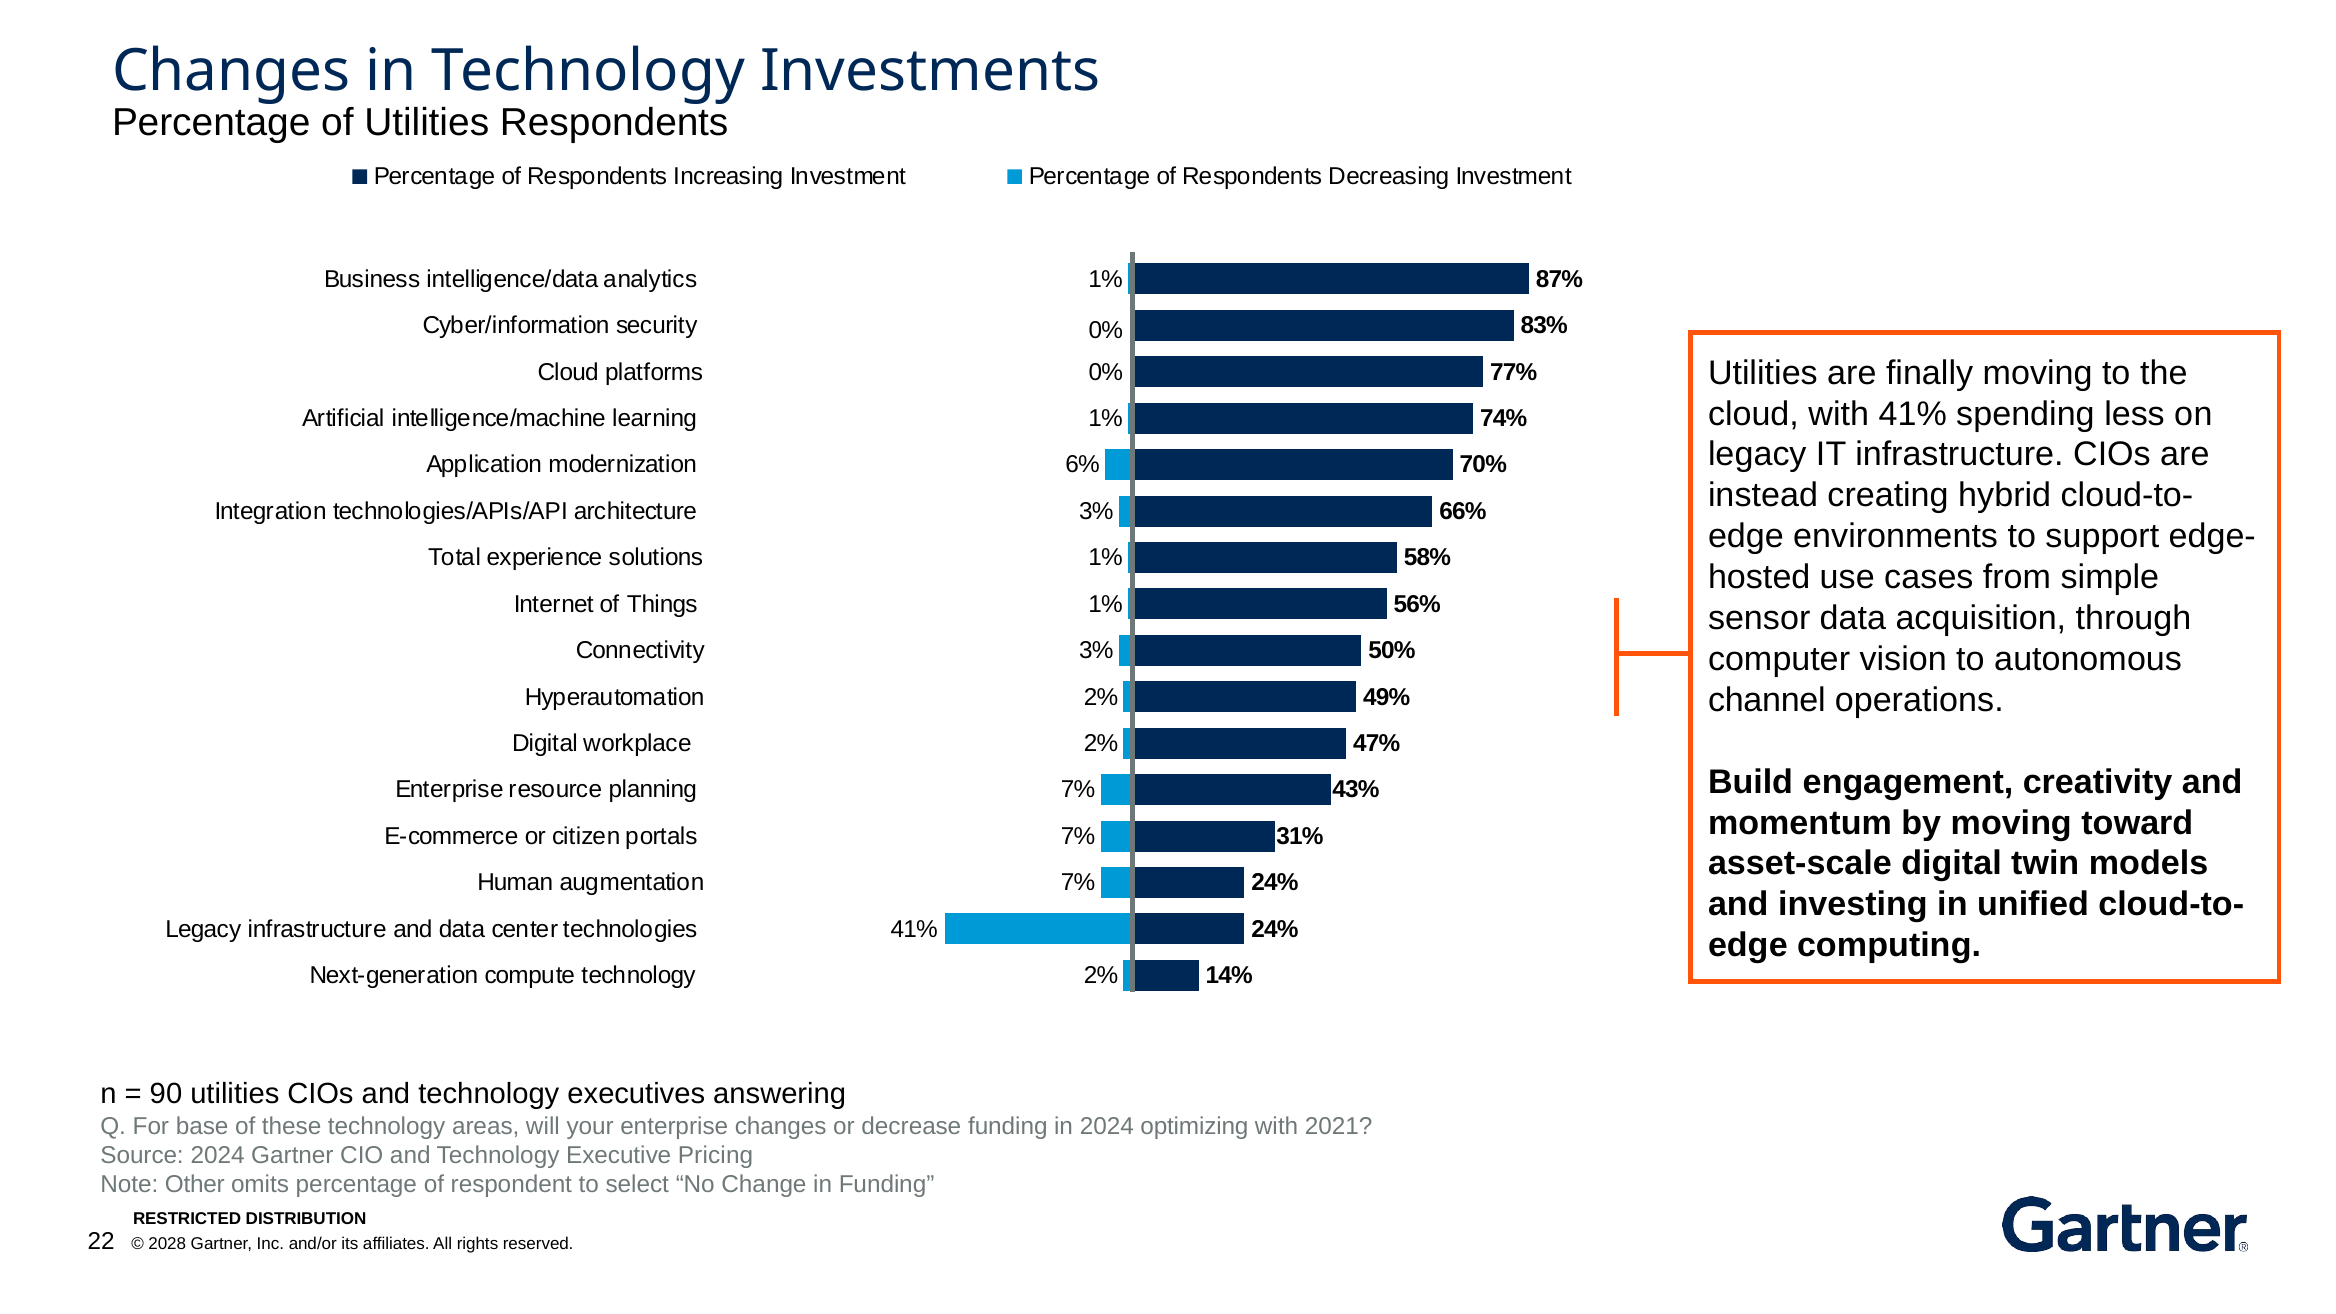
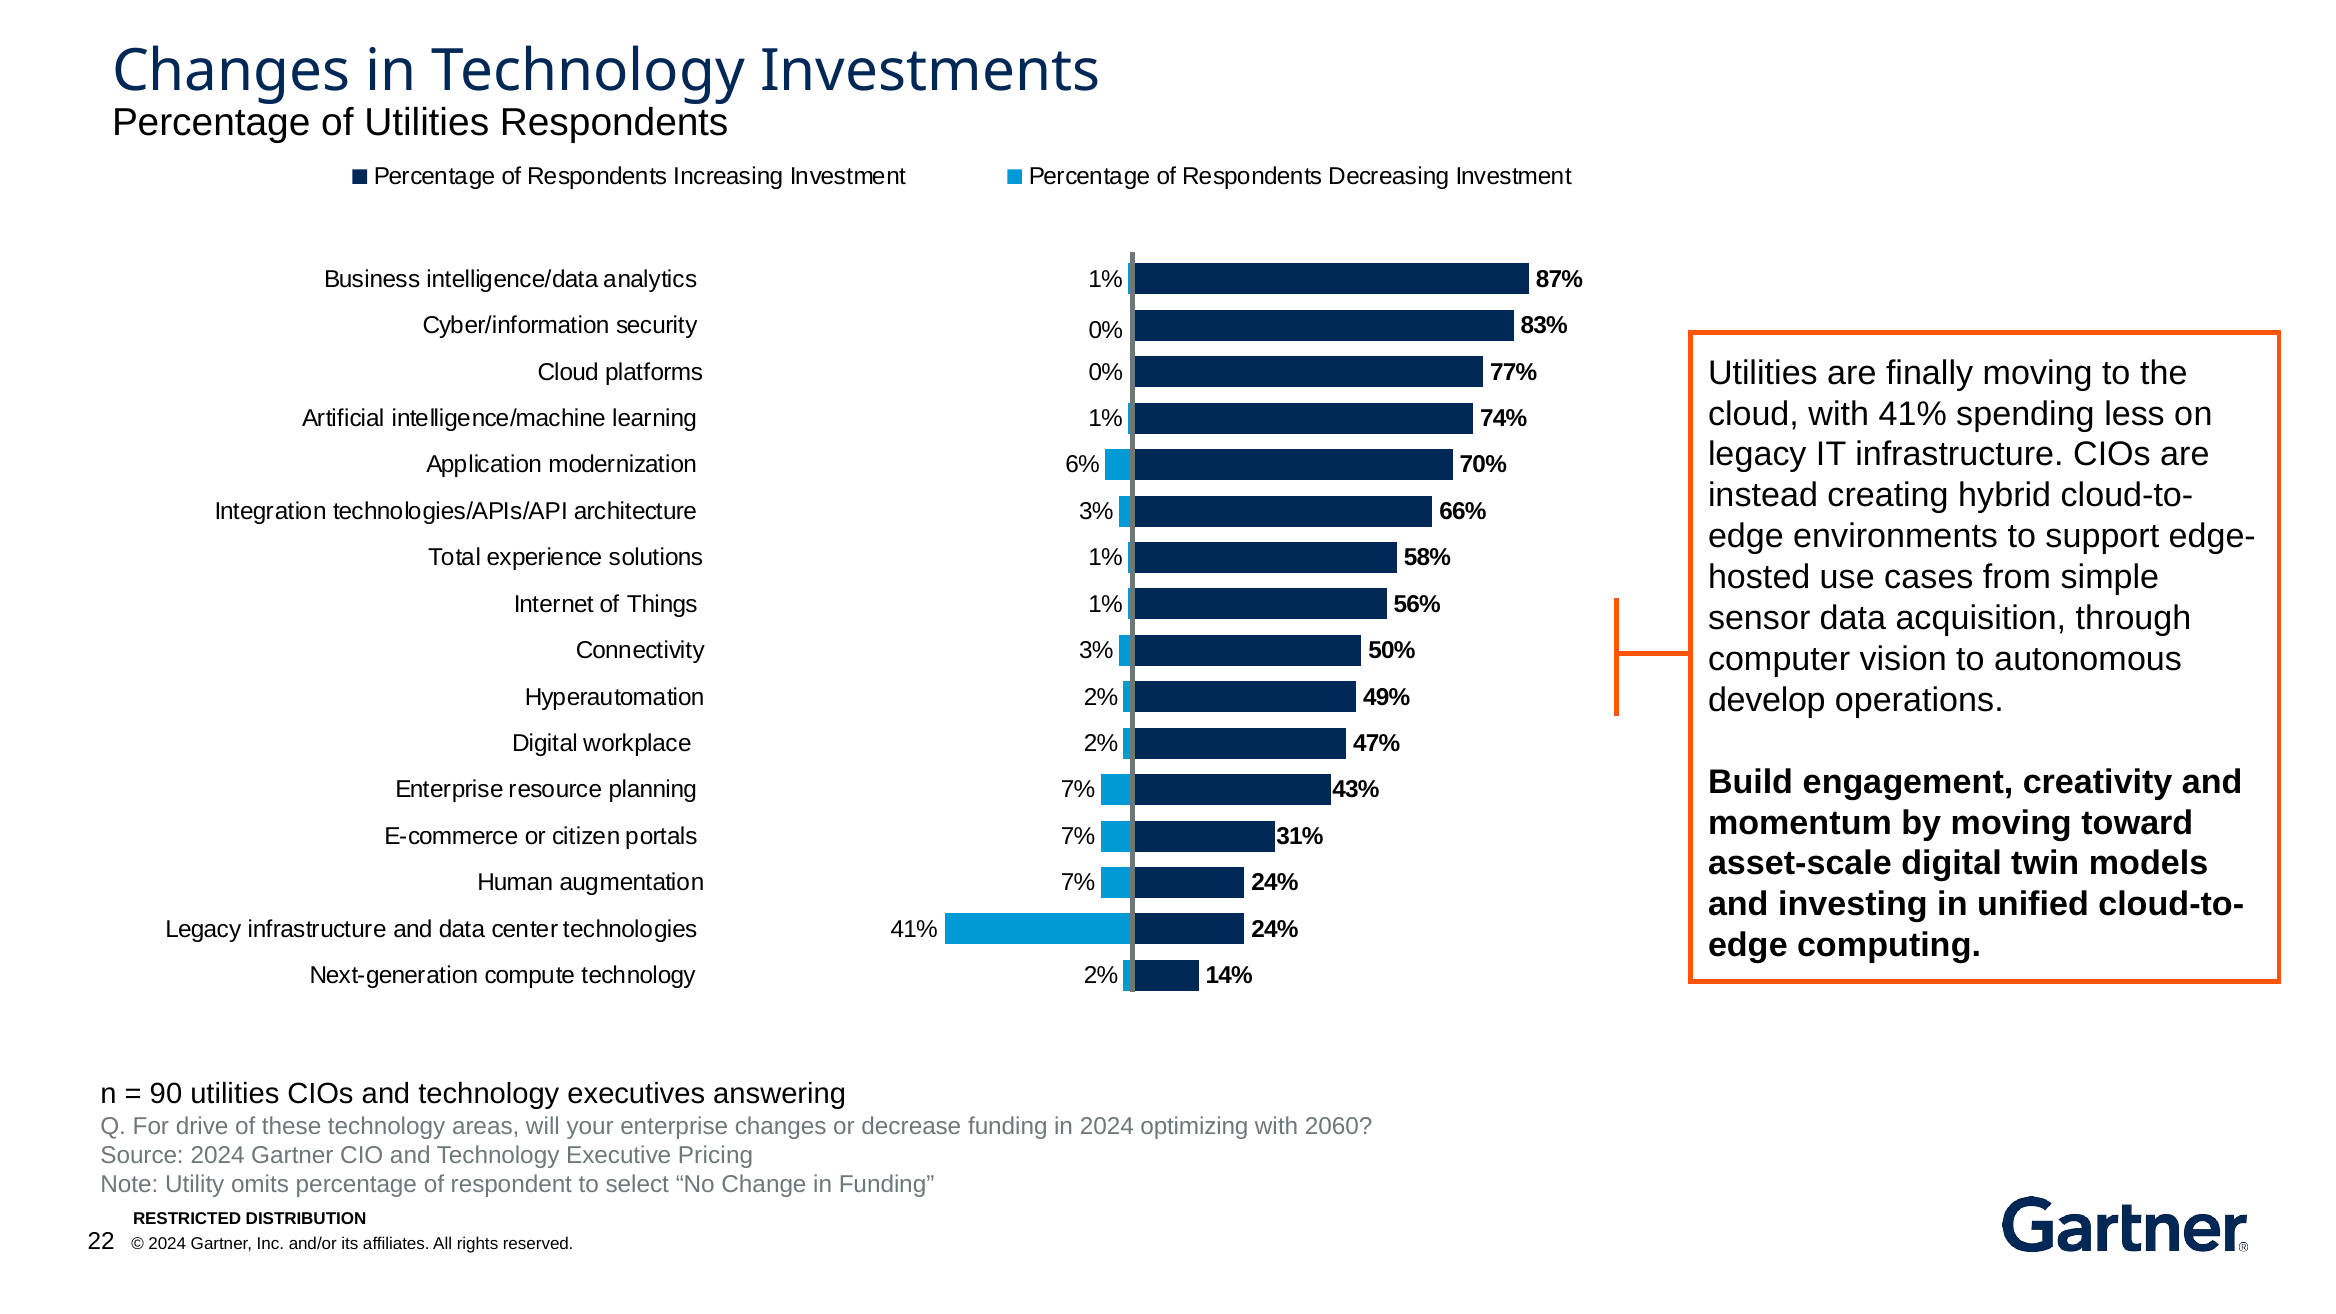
channel: channel -> develop
base: base -> drive
2021: 2021 -> 2060
Other: Other -> Utility
2028 at (167, 1244): 2028 -> 2024
